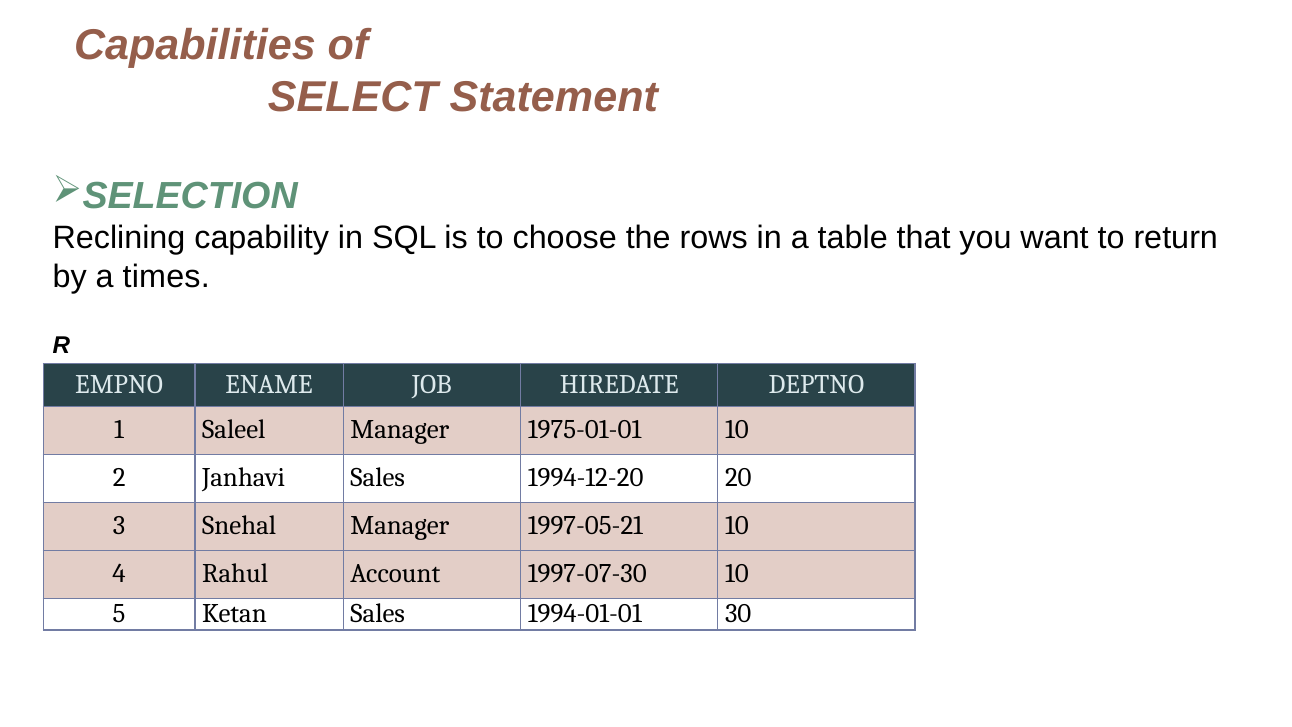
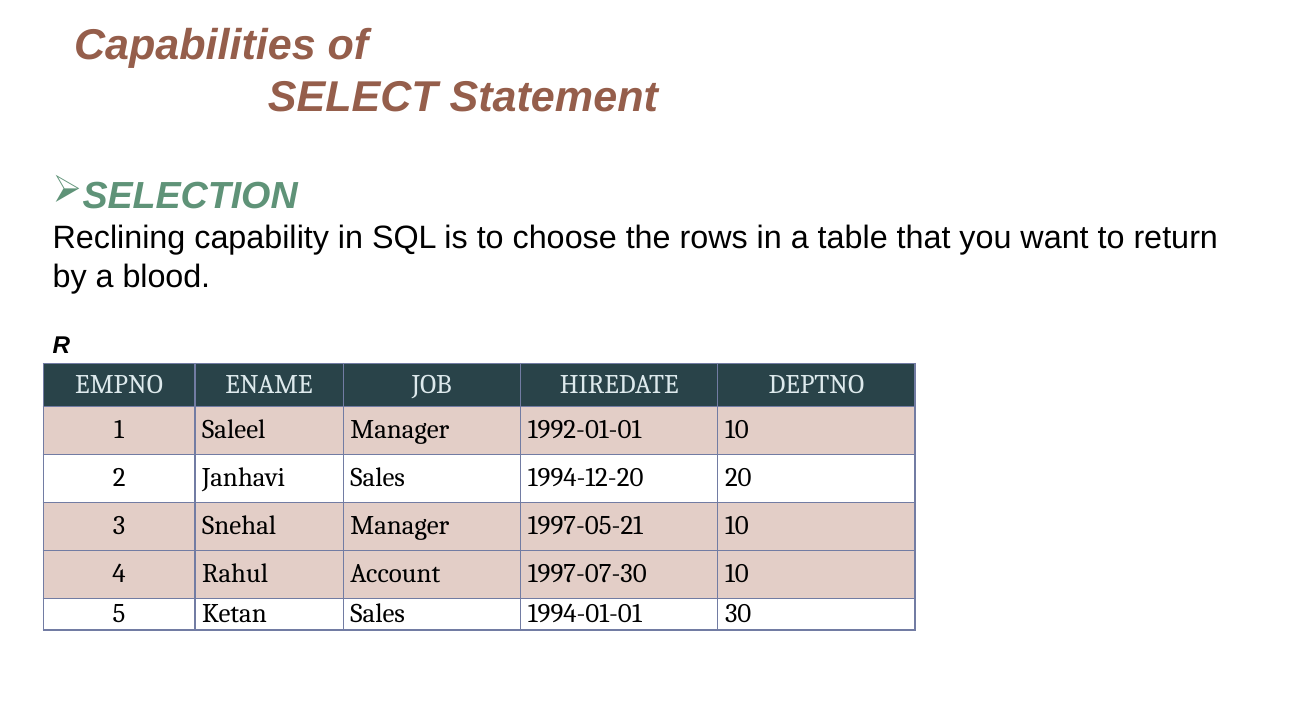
times: times -> blood
1975-01-01: 1975-01-01 -> 1992-01-01
